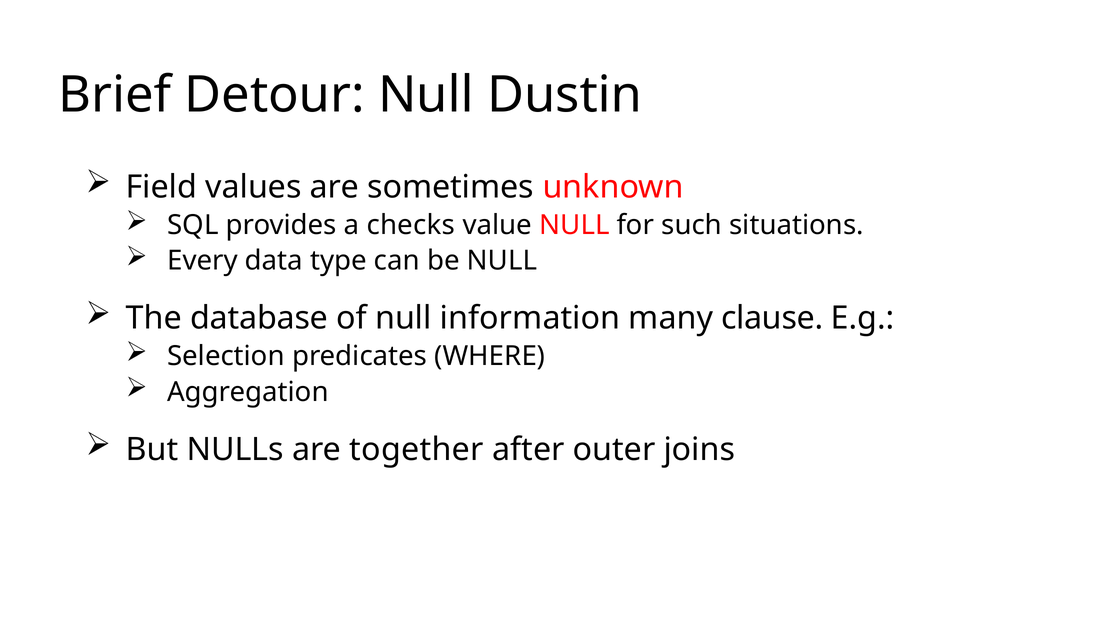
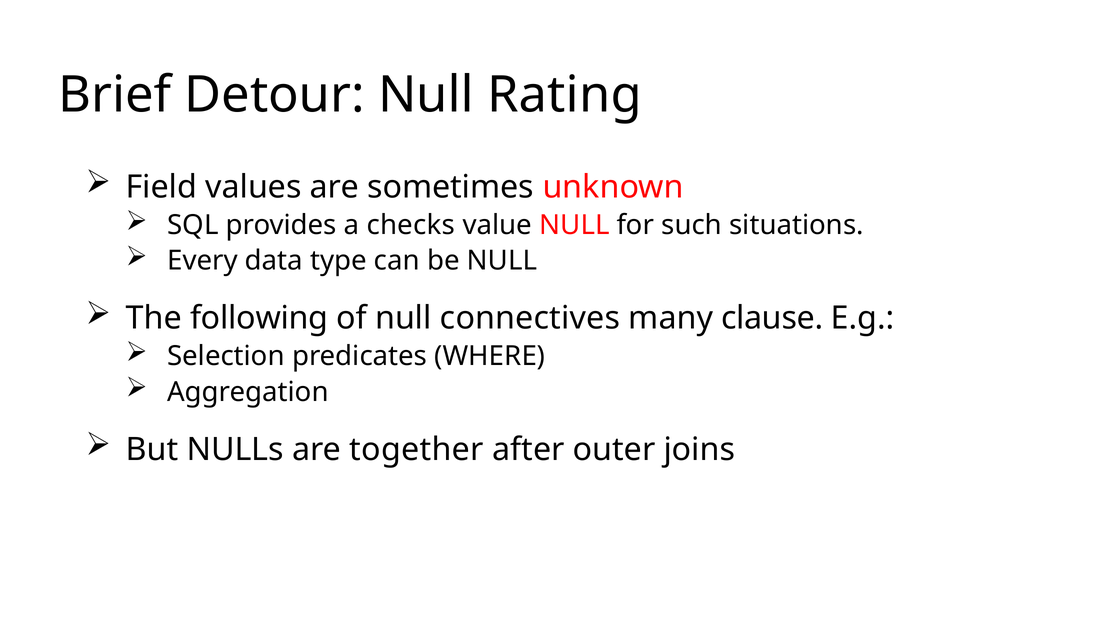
Dustin: Dustin -> Rating
database: database -> following
information: information -> connectives
